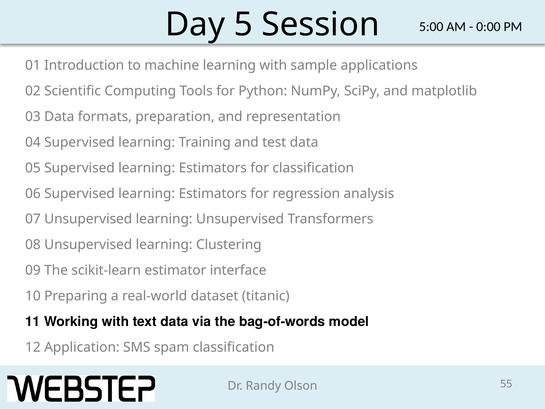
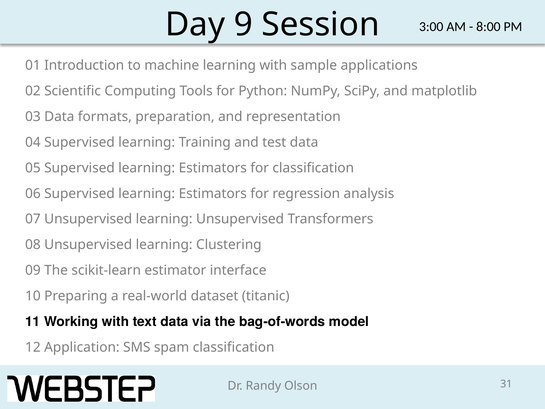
5: 5 -> 9
5:00: 5:00 -> 3:00
0:00: 0:00 -> 8:00
55: 55 -> 31
